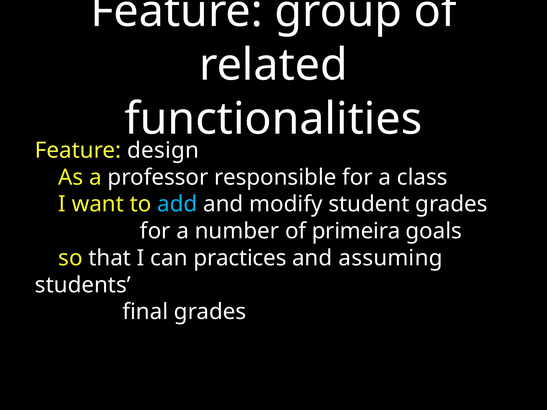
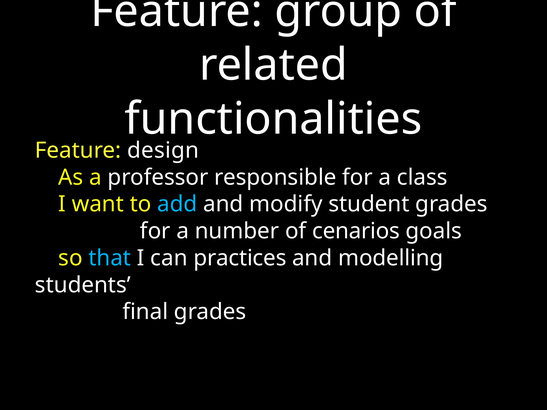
primeira: primeira -> cenarios
that colour: white -> light blue
assuming: assuming -> modelling
